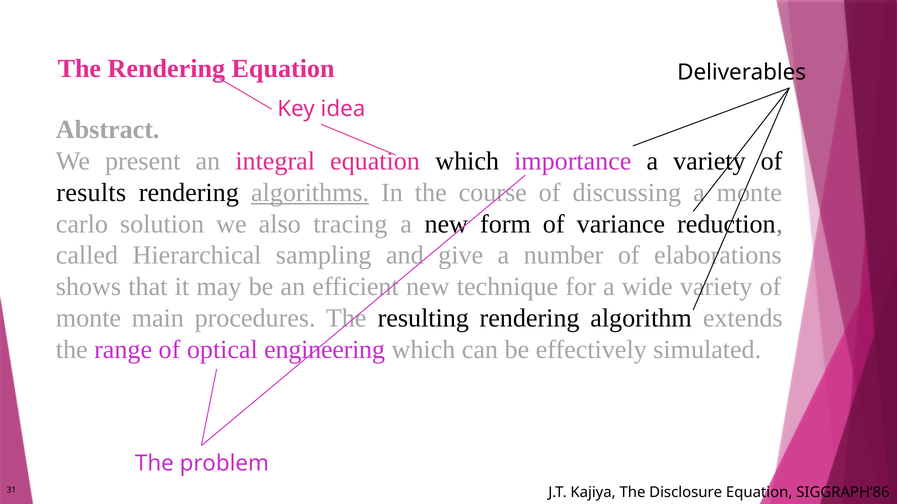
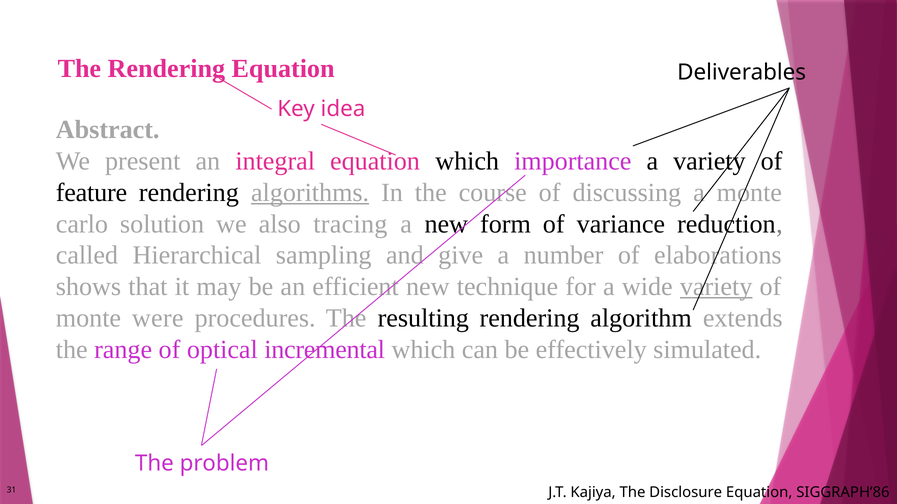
results: results -> feature
variety at (716, 287) underline: none -> present
main: main -> were
engineering: engineering -> incremental
